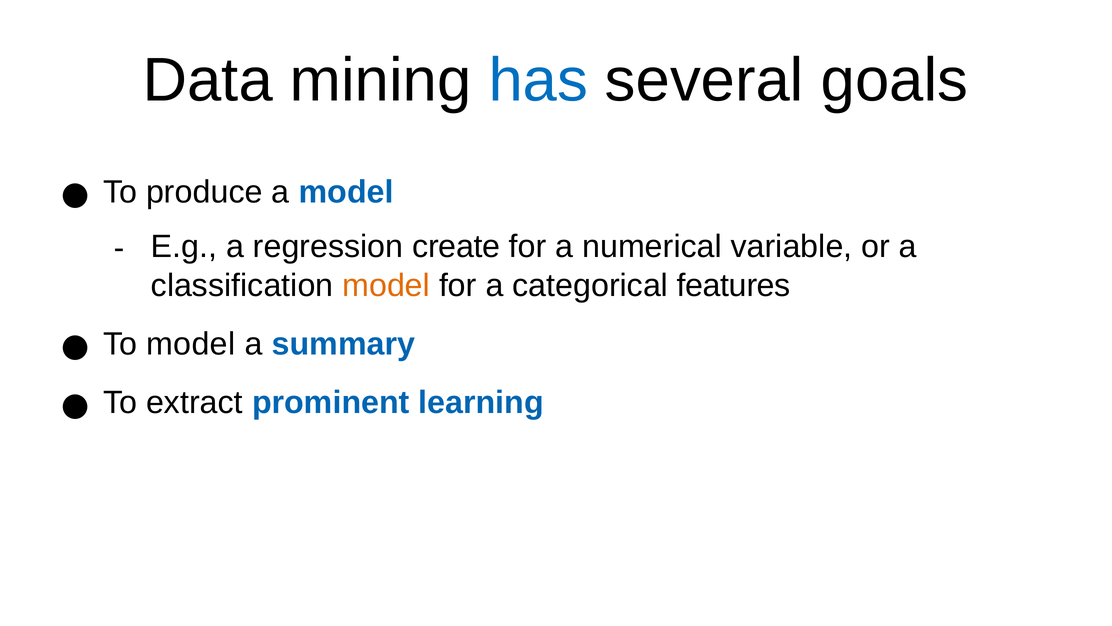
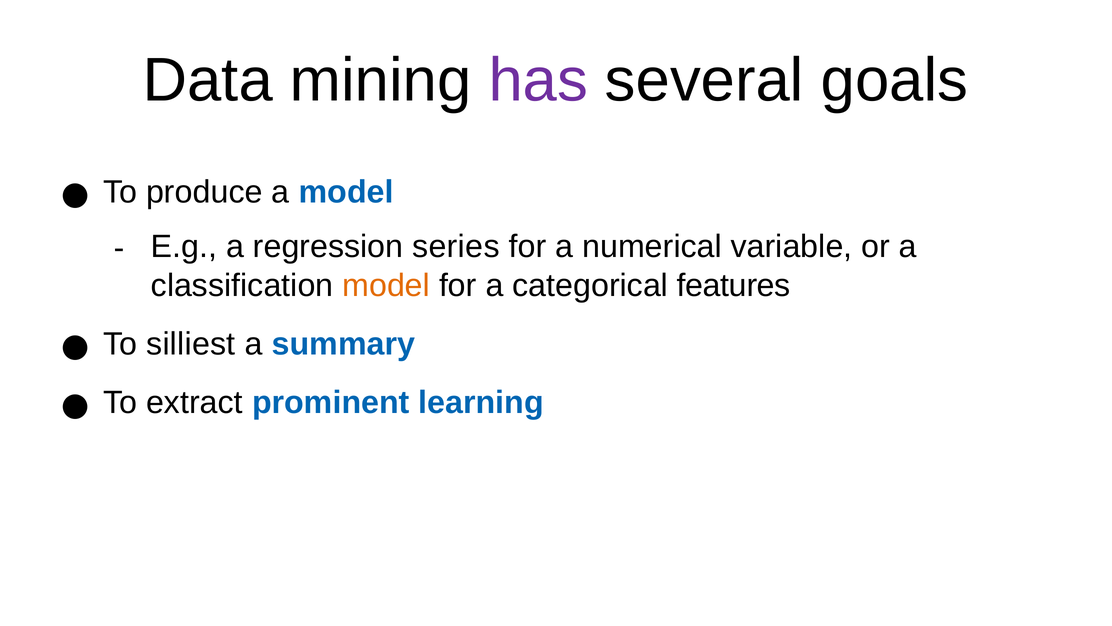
has colour: blue -> purple
create: create -> series
To model: model -> silliest
